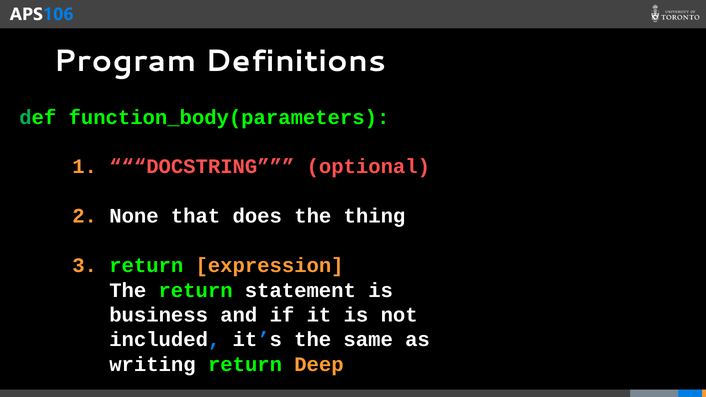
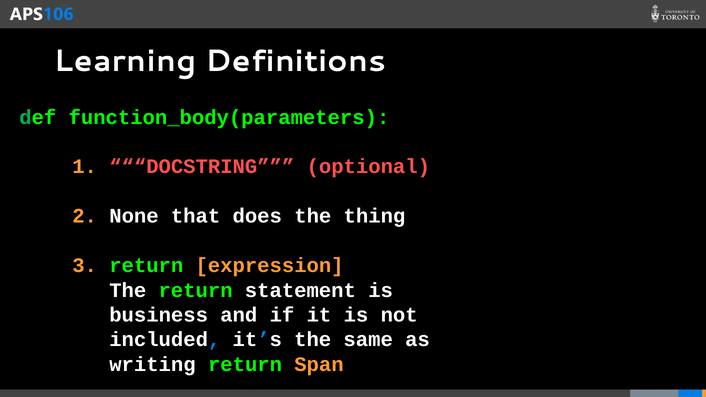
Program: Program -> Learning
Deep: Deep -> Span
